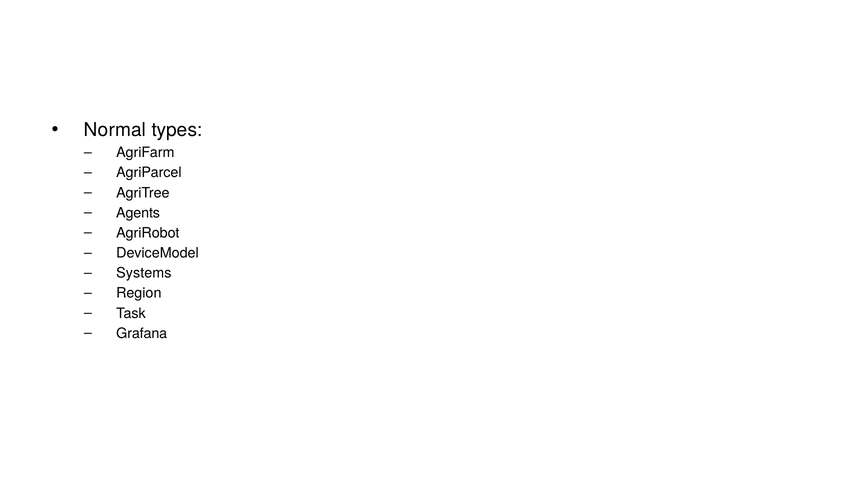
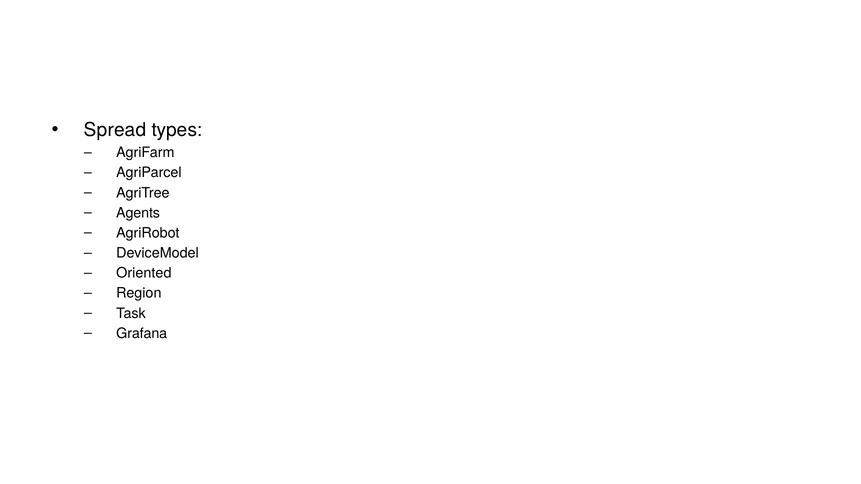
Normal: Normal -> Spread
Systems: Systems -> Oriented
